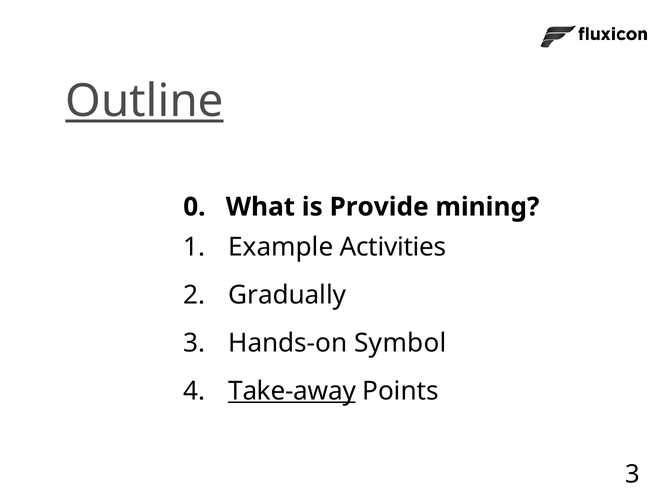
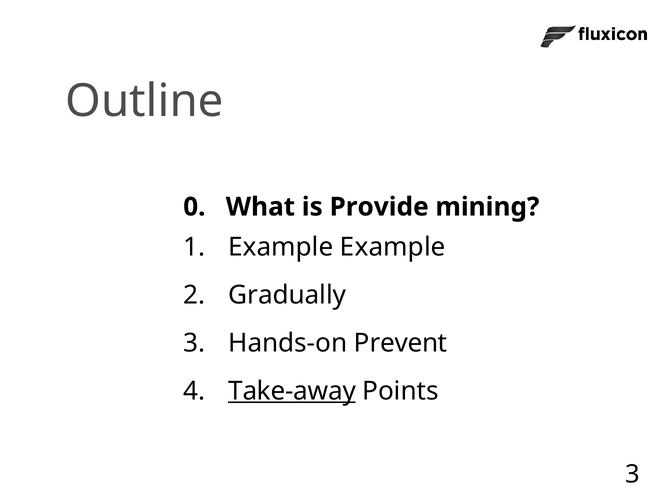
Outline underline: present -> none
Example Activities: Activities -> Example
Symbol: Symbol -> Prevent
